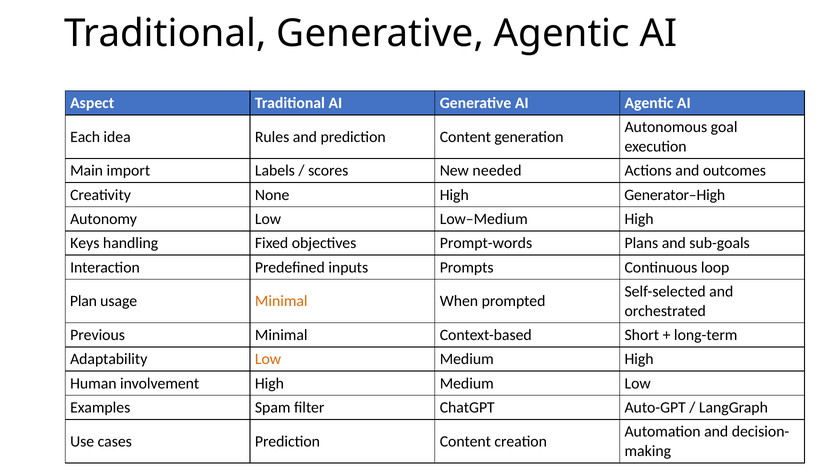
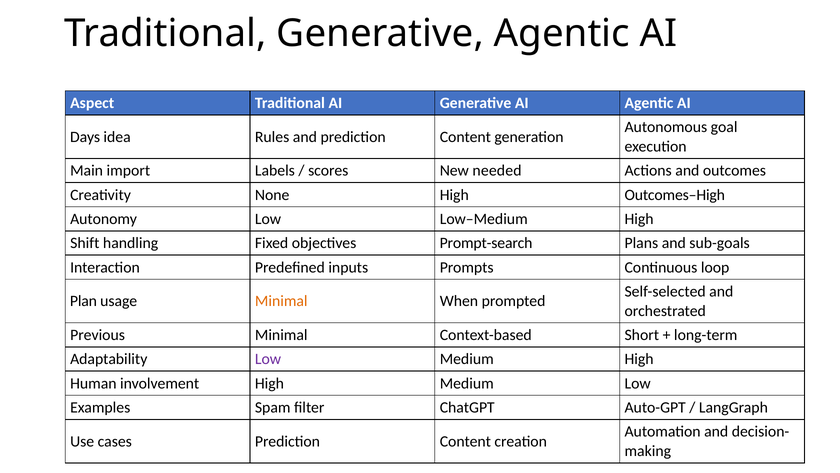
Each: Each -> Days
Generator–High: Generator–High -> Outcomes–High
Keys: Keys -> Shift
Prompt-words: Prompt-words -> Prompt-search
Low at (268, 359) colour: orange -> purple
